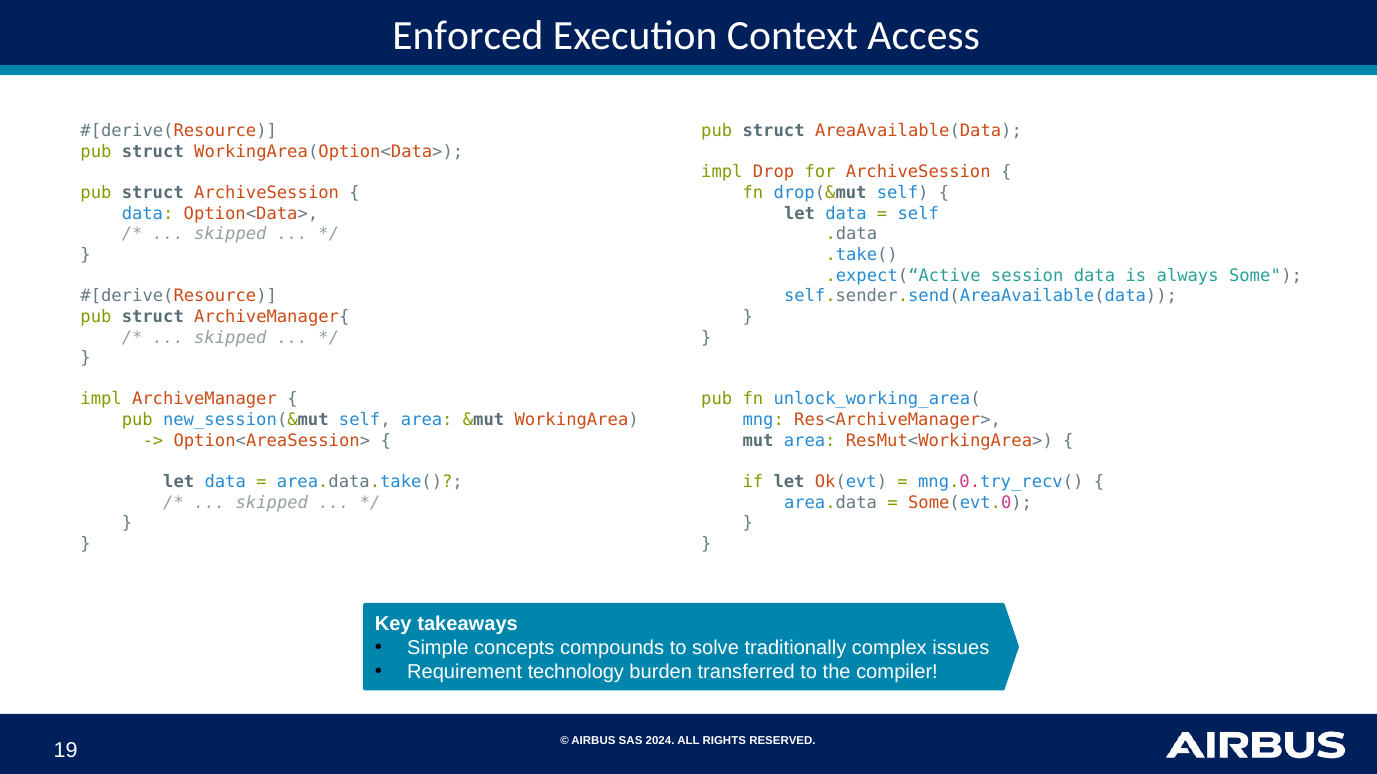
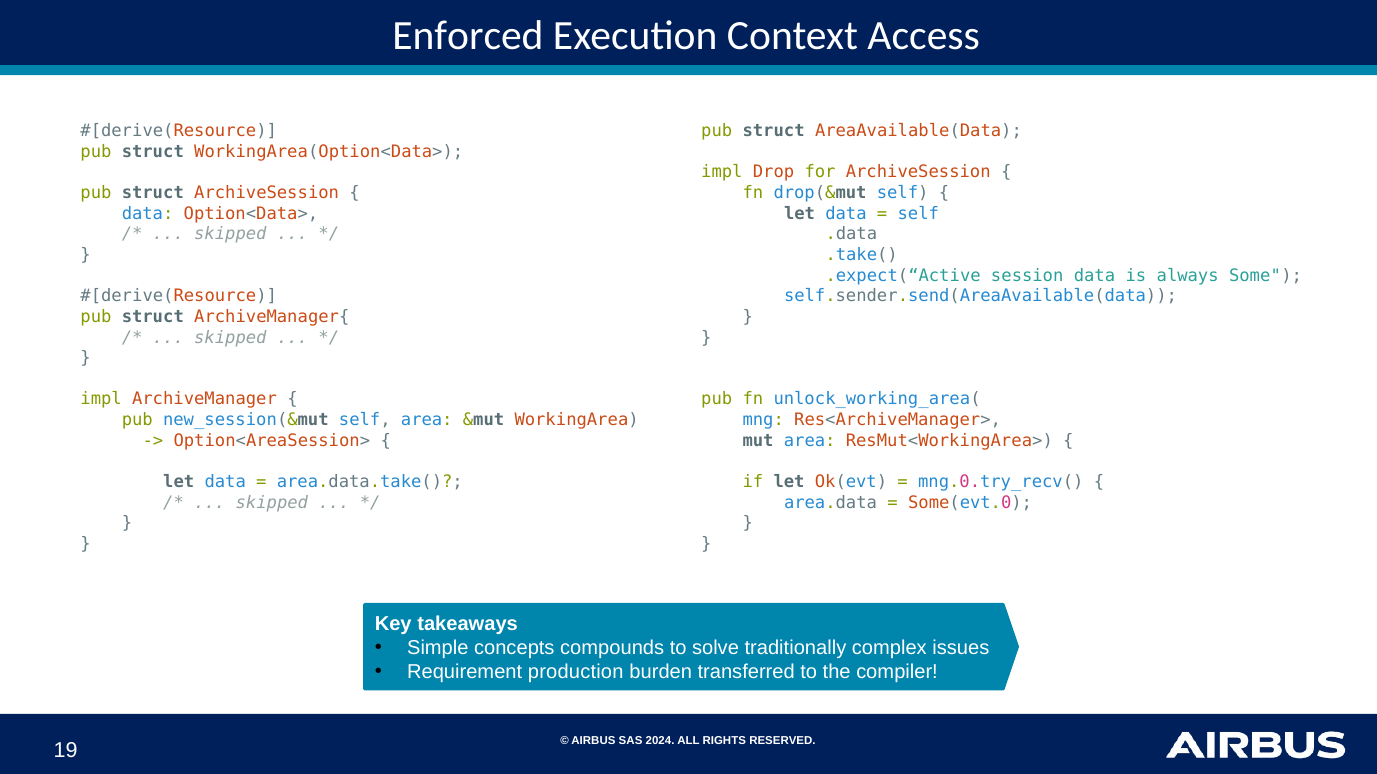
technology: technology -> production
